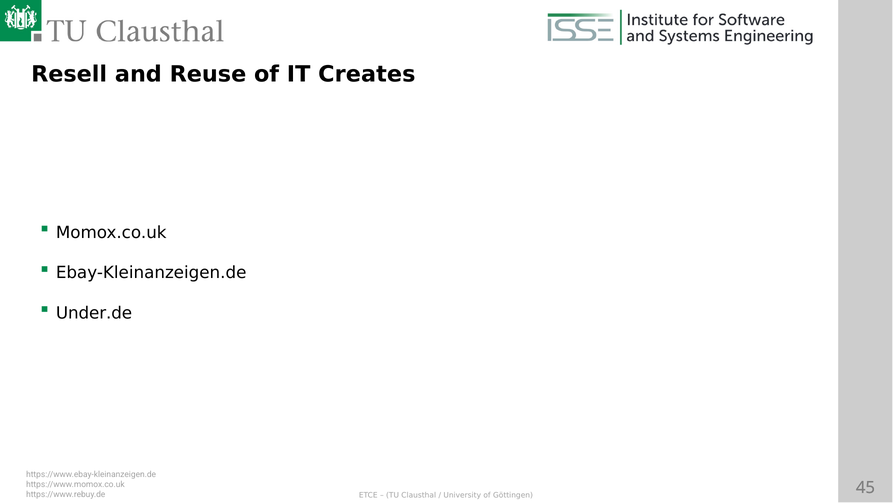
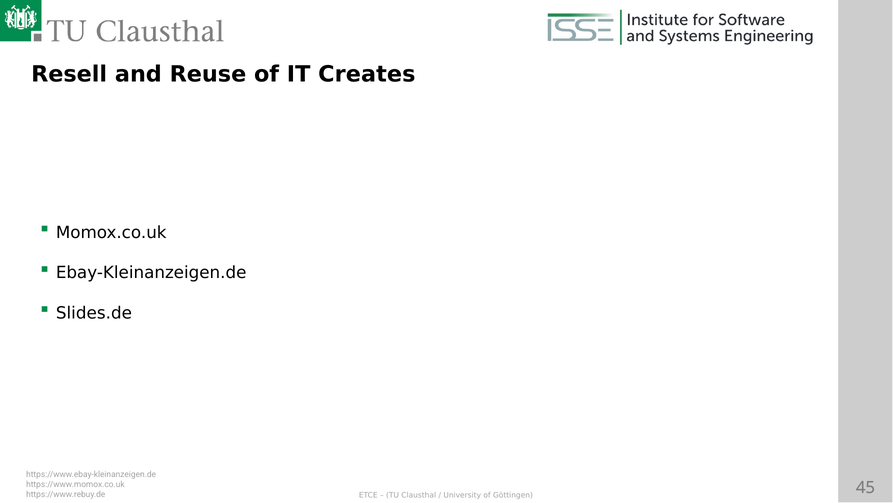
Under.de: Under.de -> Slides.de
